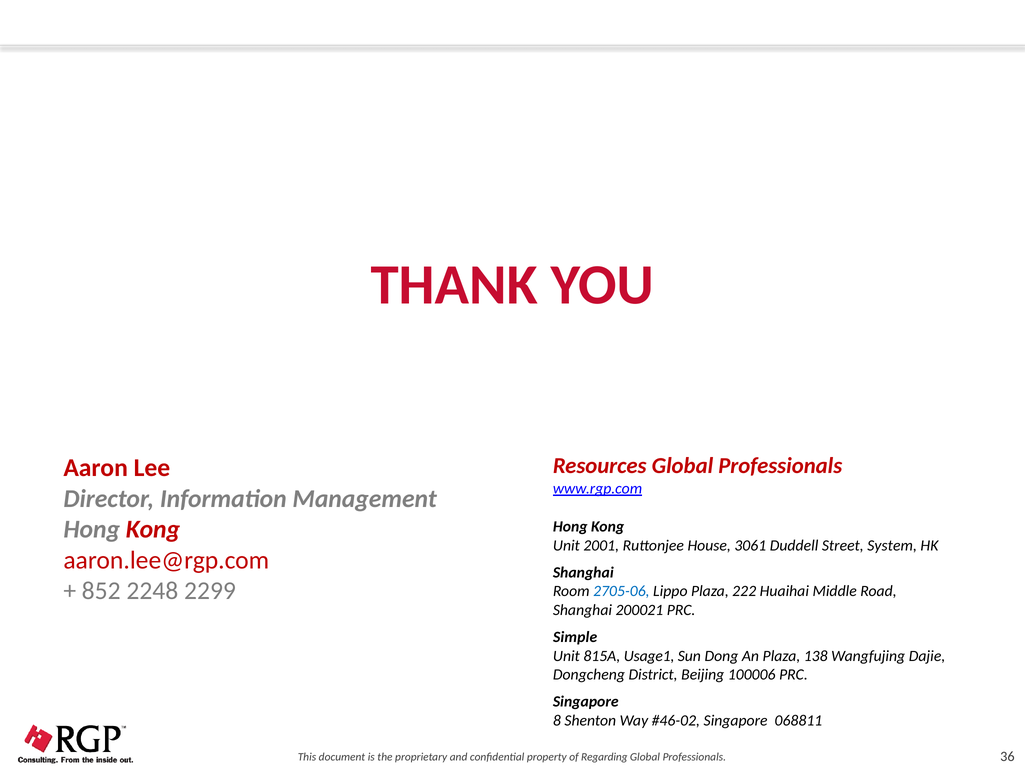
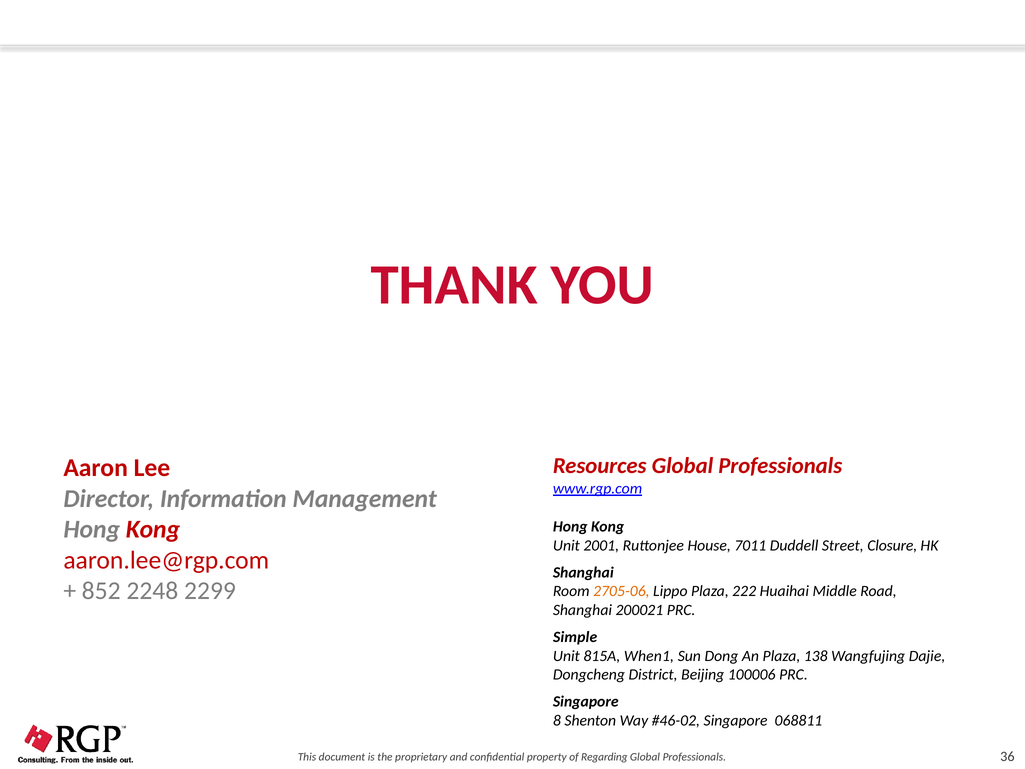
3061: 3061 -> 7011
System: System -> Closure
2705-06 colour: blue -> orange
Usage1: Usage1 -> When1
